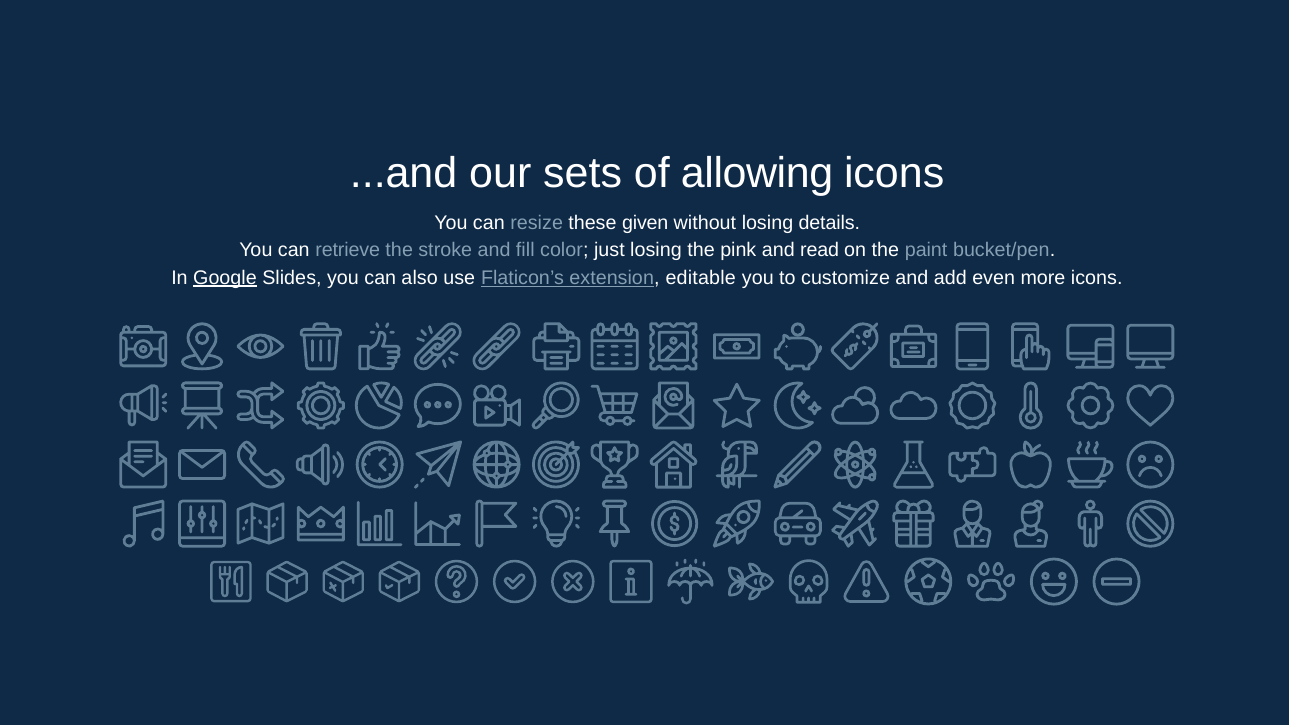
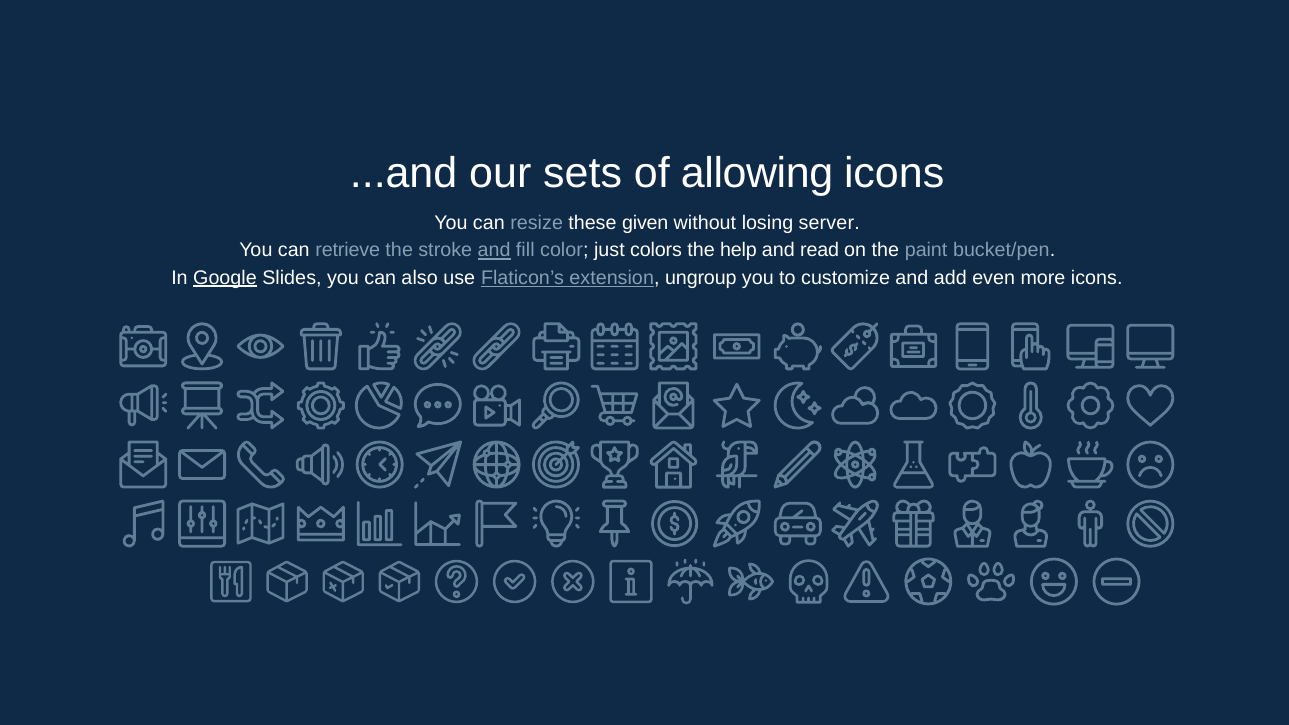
details: details -> server
and at (494, 250) underline: none -> present
just losing: losing -> colors
pink: pink -> help
editable: editable -> ungroup
